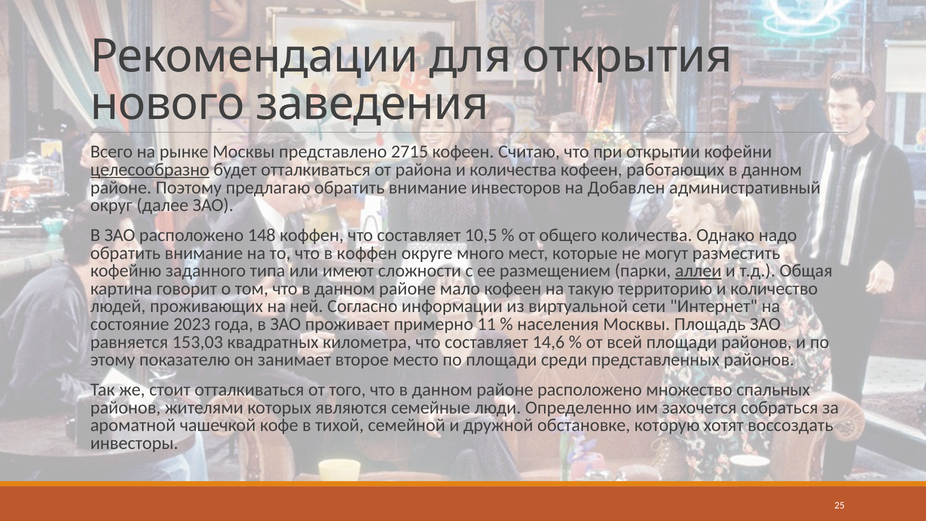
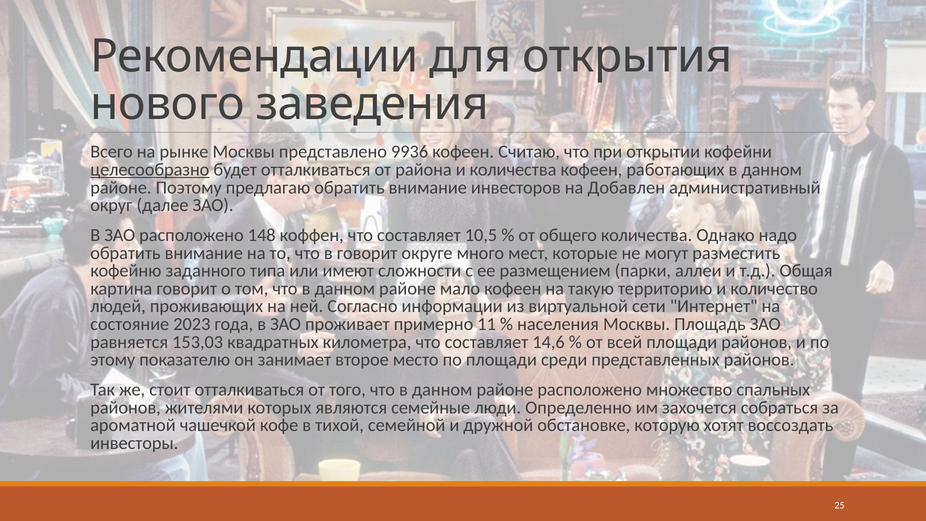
2715: 2715 -> 9936
в коффен: коффен -> говорит
аллеи underline: present -> none
